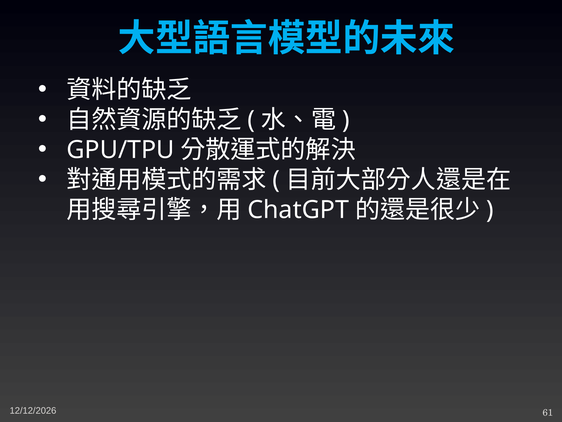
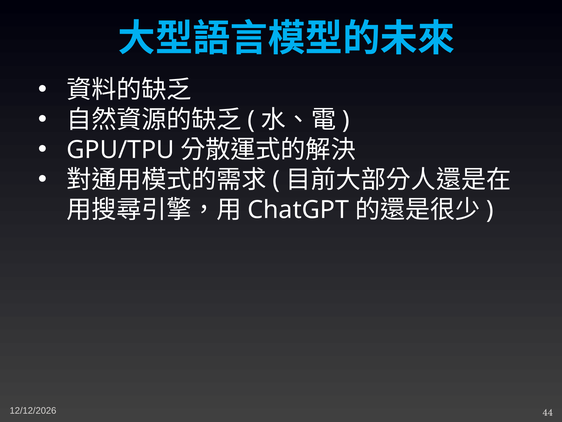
61: 61 -> 44
